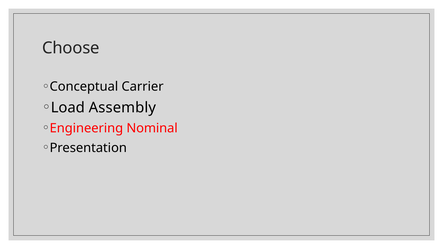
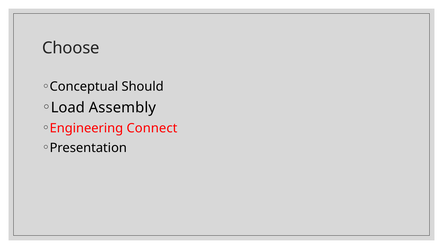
Carrier: Carrier -> Should
Nominal: Nominal -> Connect
